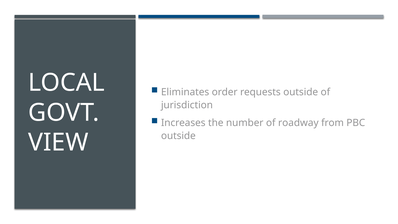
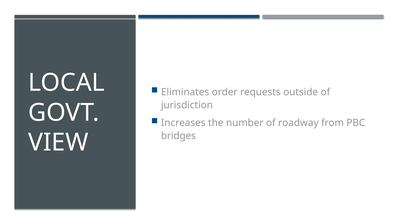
outside at (178, 136): outside -> bridges
